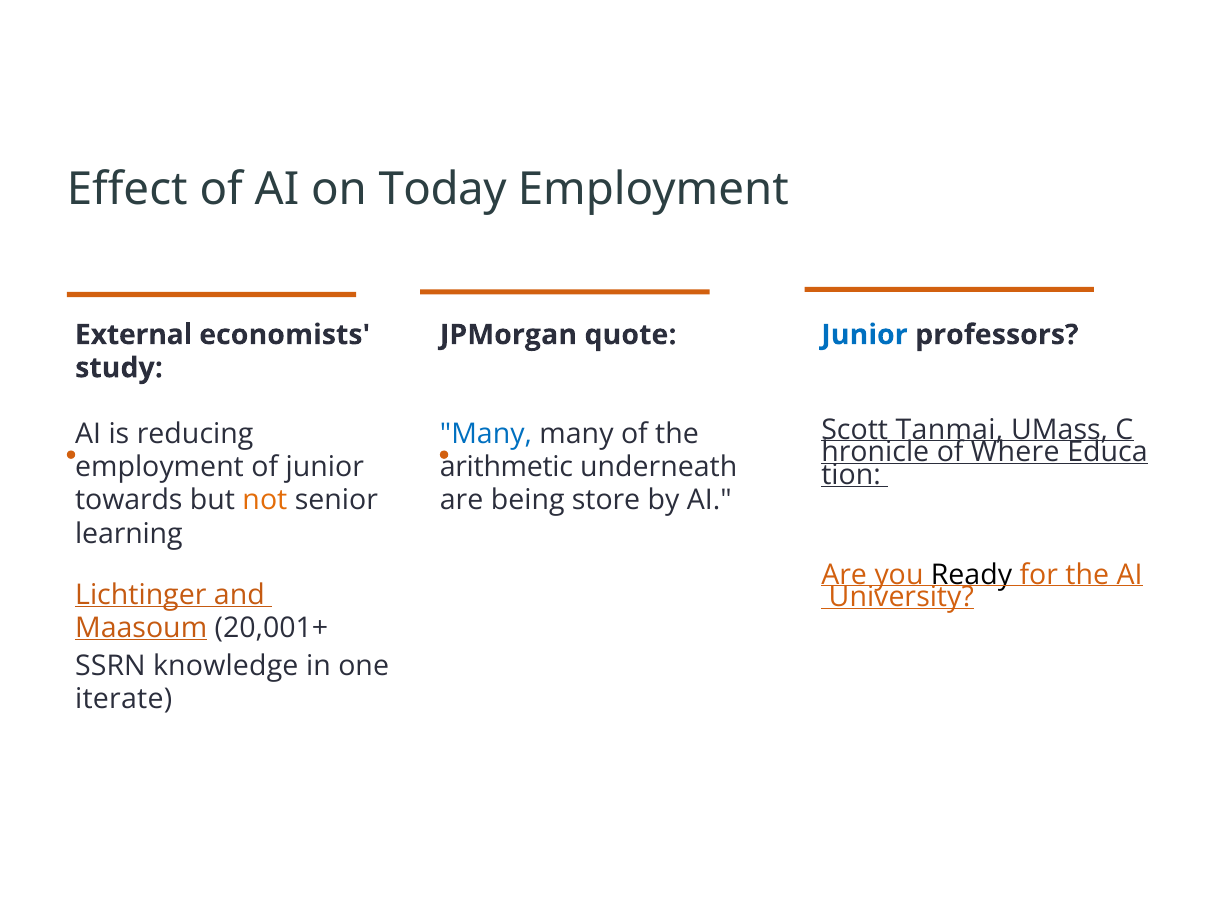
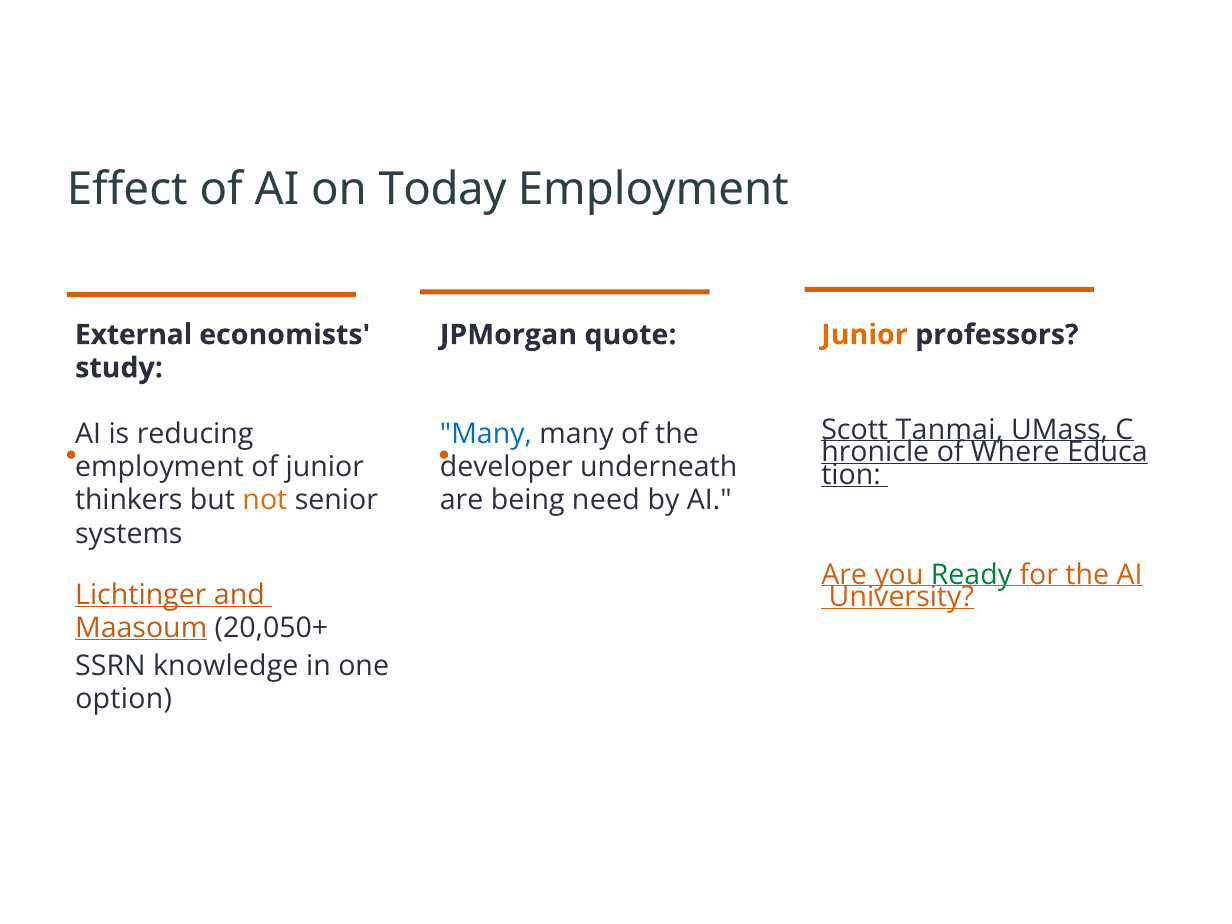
Junior at (864, 335) colour: blue -> orange
arithmetic: arithmetic -> developer
towards: towards -> thinkers
store: store -> need
learning: learning -> systems
Ready colour: black -> green
20,001+: 20,001+ -> 20,050+
iterate: iterate -> option
